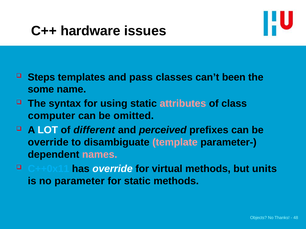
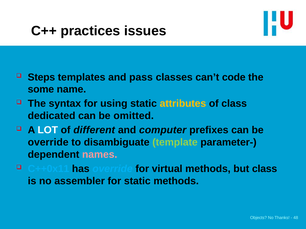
hardware: hardware -> practices
been: been -> code
attributes colour: pink -> yellow
computer: computer -> dedicated
perceived: perceived -> computer
template colour: pink -> light green
override at (113, 169) colour: white -> light blue
but units: units -> class
parameter: parameter -> assembler
